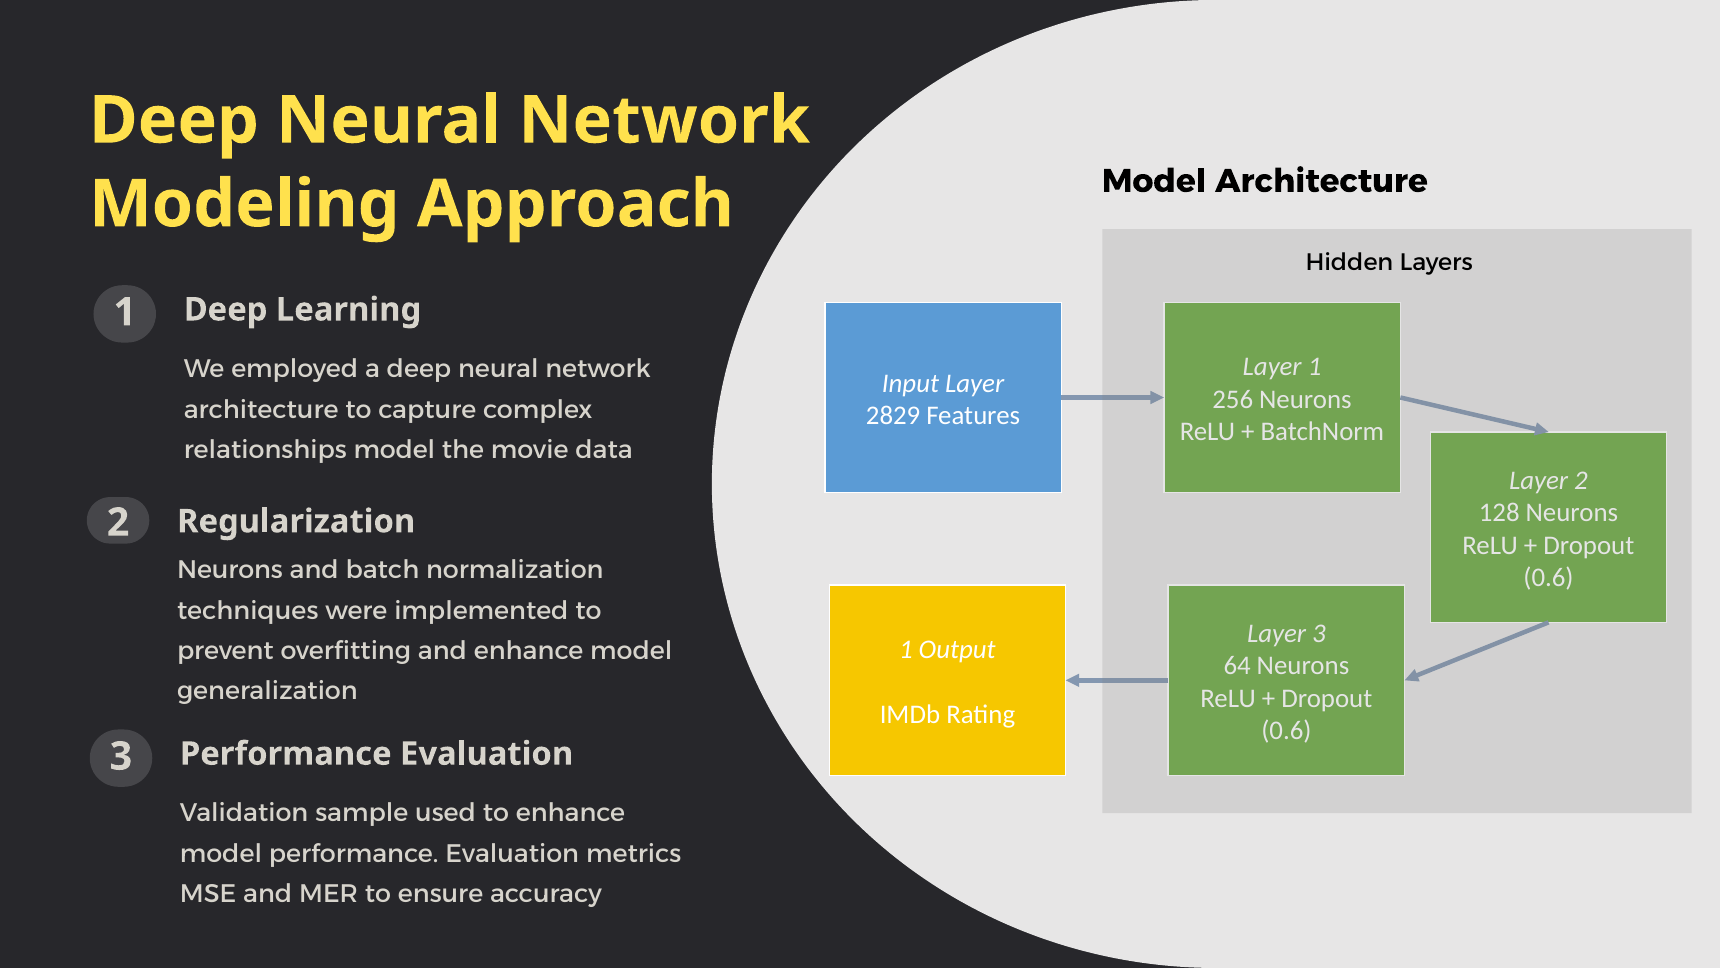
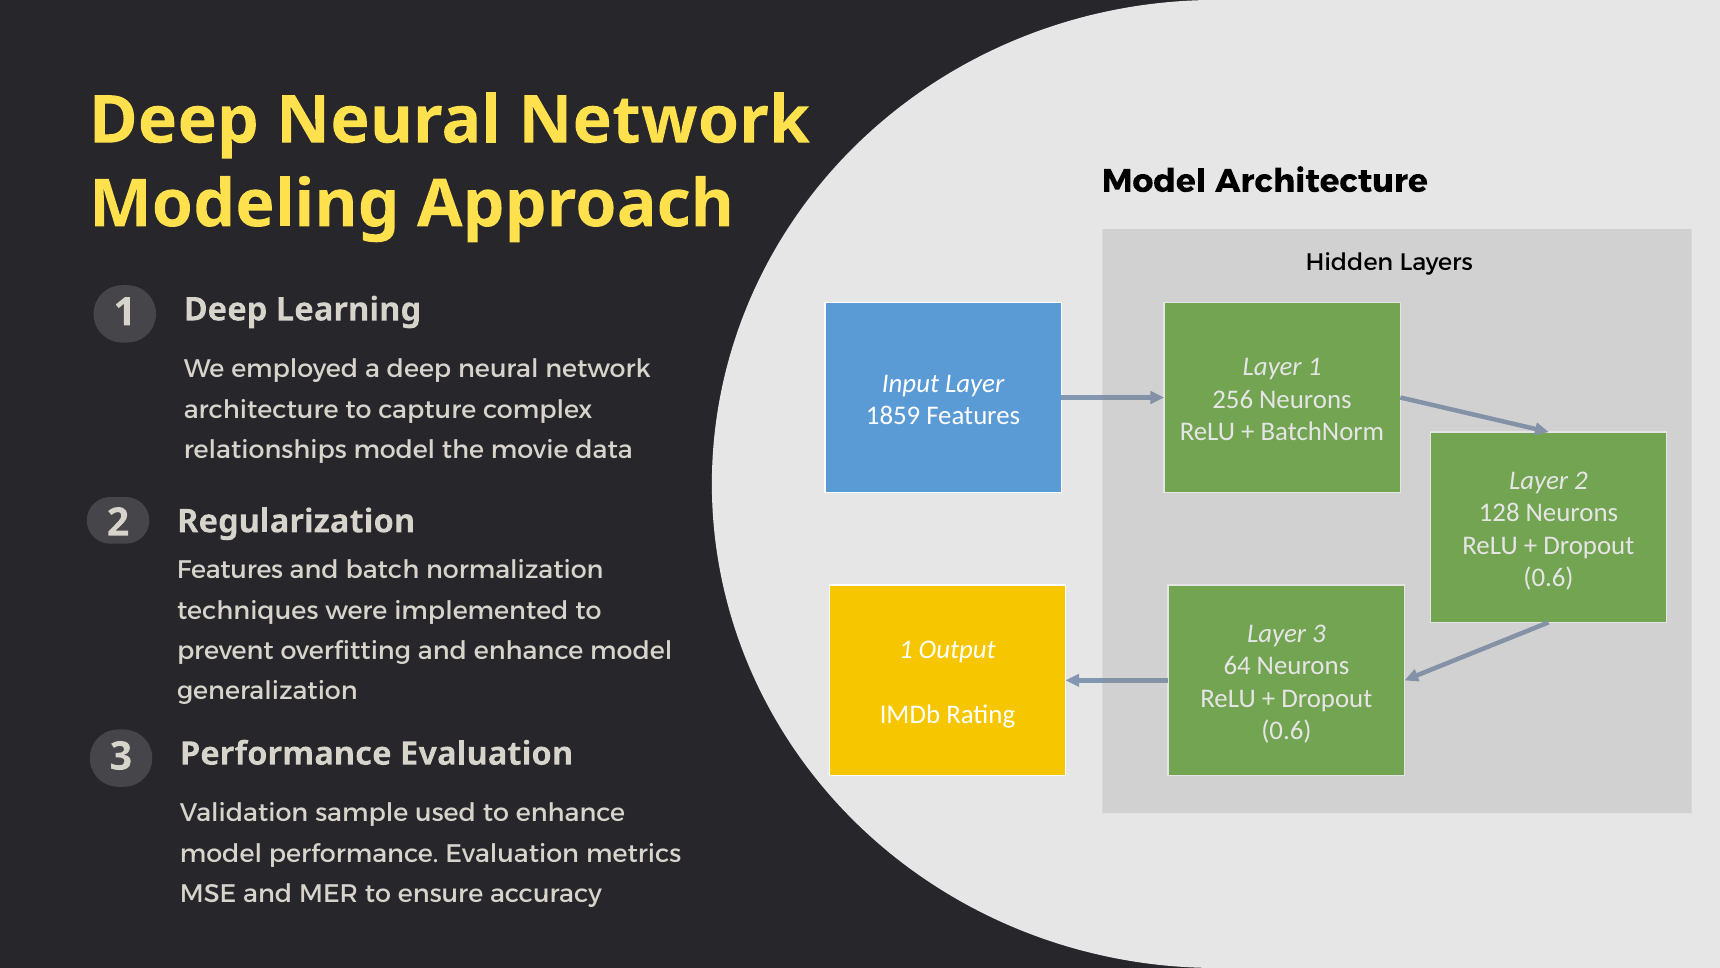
2829: 2829 -> 1859
Neurons at (230, 570): Neurons -> Features
